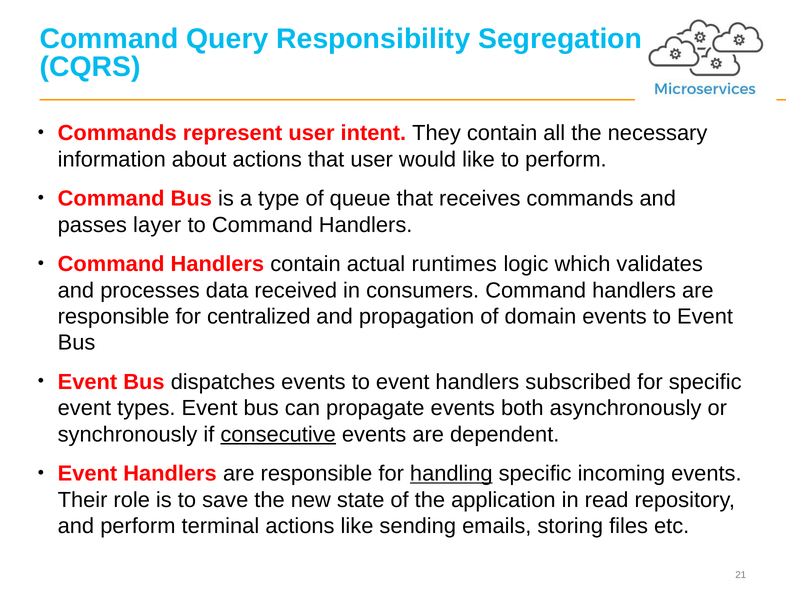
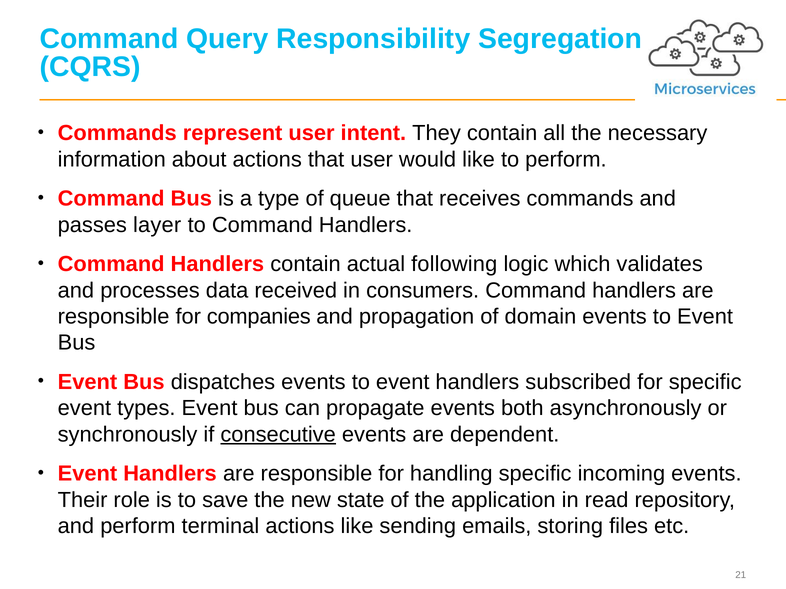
runtimes: runtimes -> following
centralized: centralized -> companies
handling underline: present -> none
